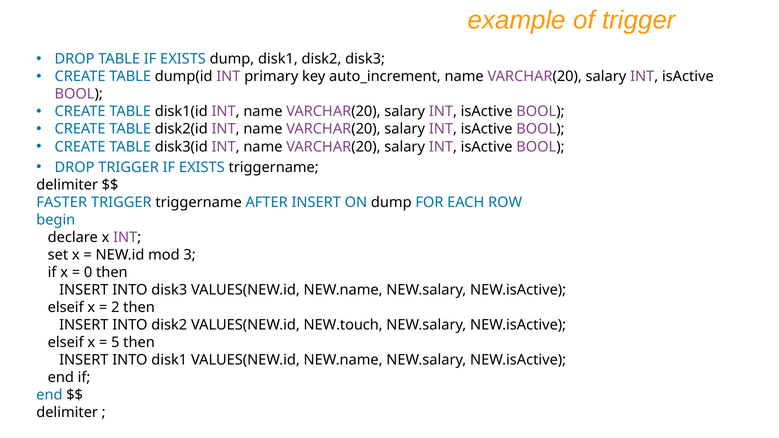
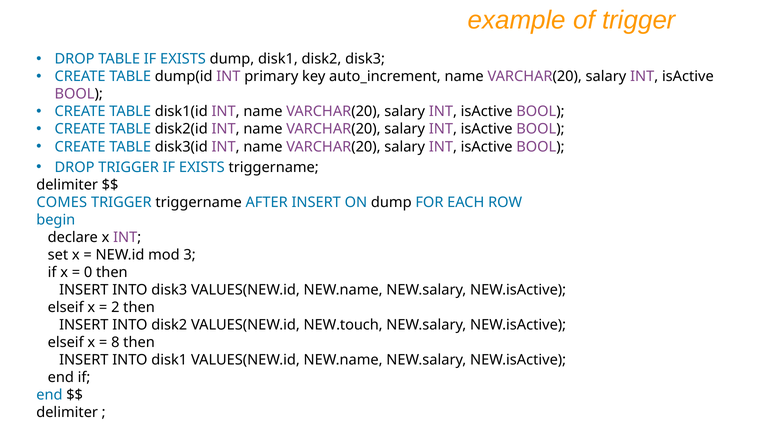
FASTER: FASTER -> COMES
5: 5 -> 8
